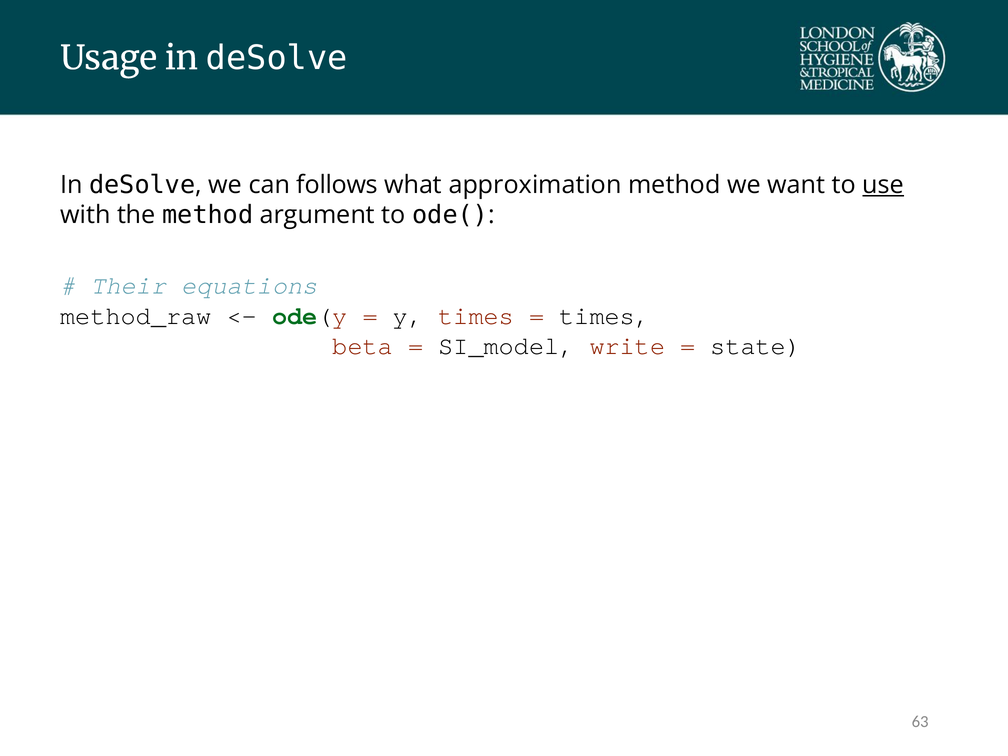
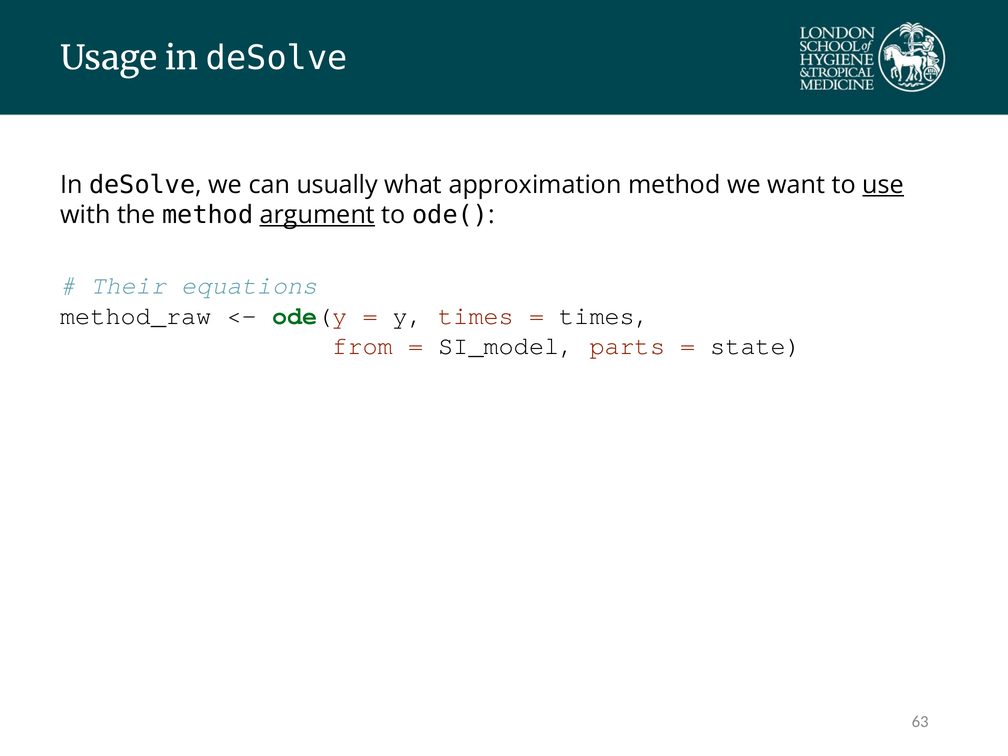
follows: follows -> usually
argument underline: none -> present
beta: beta -> from
write: write -> parts
